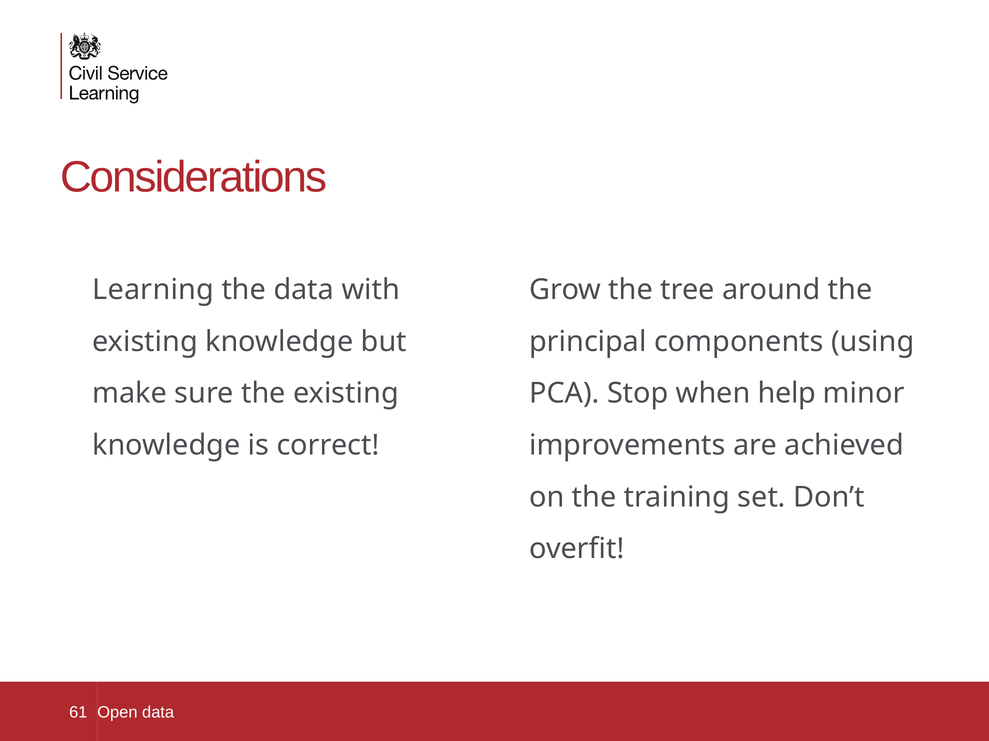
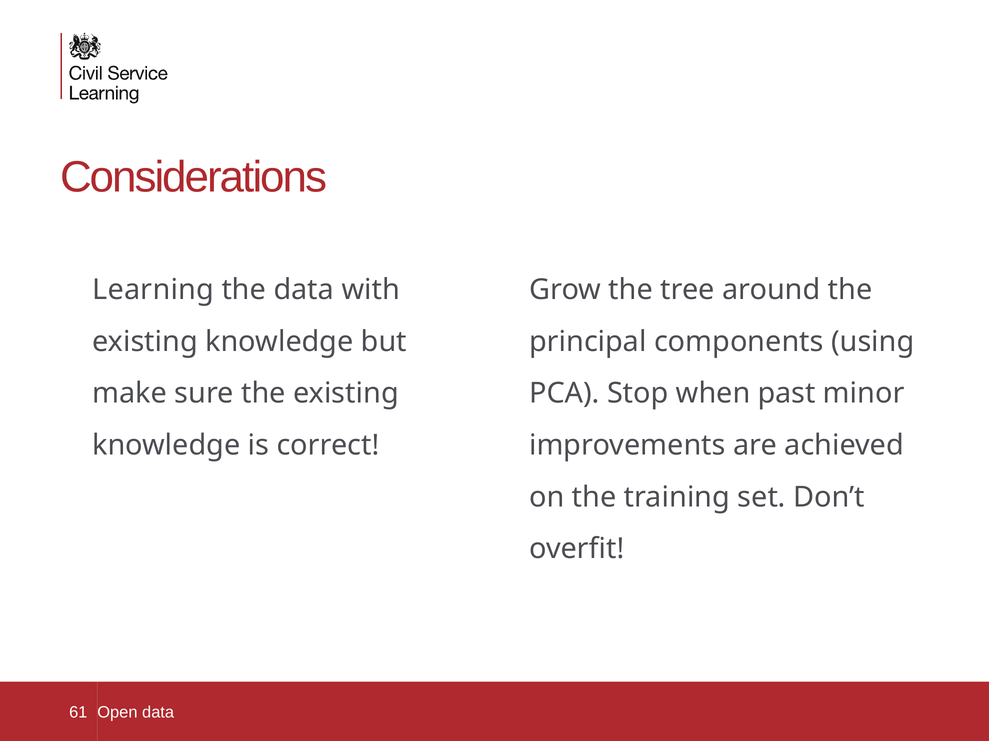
help: help -> past
